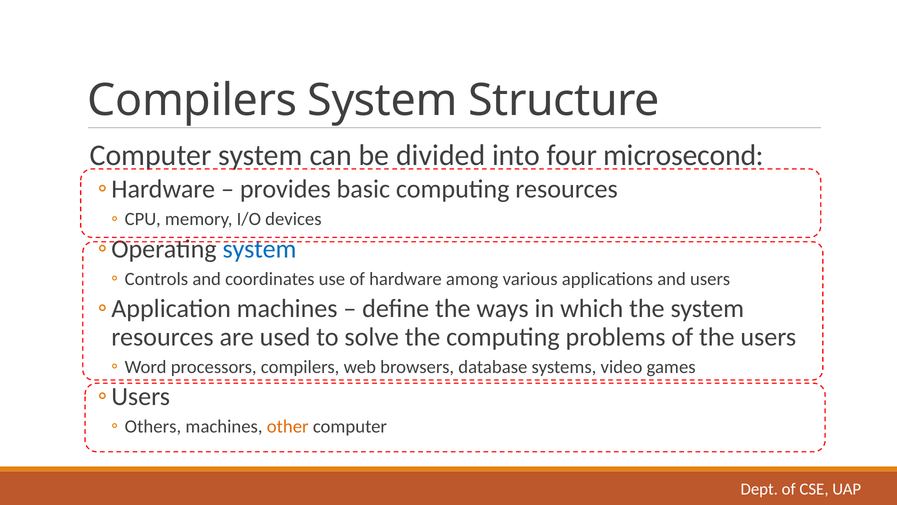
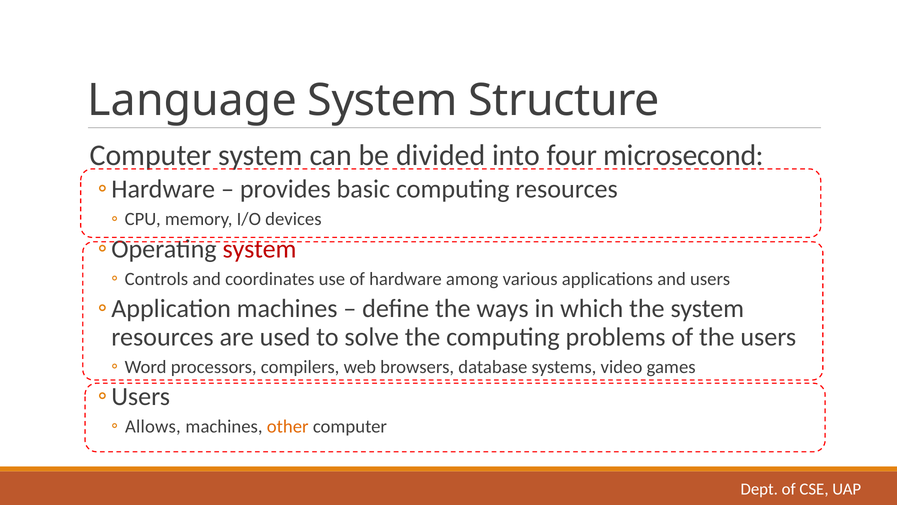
Compilers at (192, 100): Compilers -> Language
system at (259, 249) colour: blue -> red
Others: Others -> Allows
